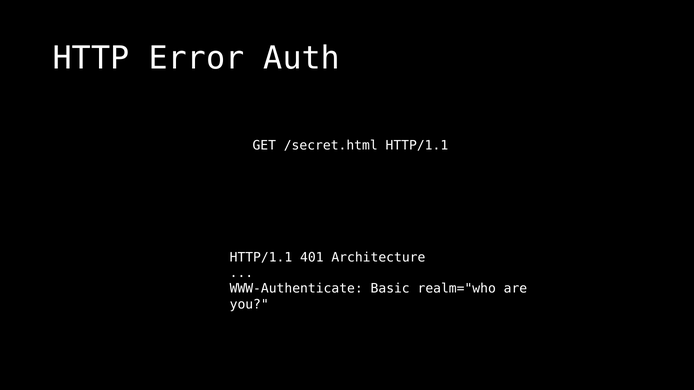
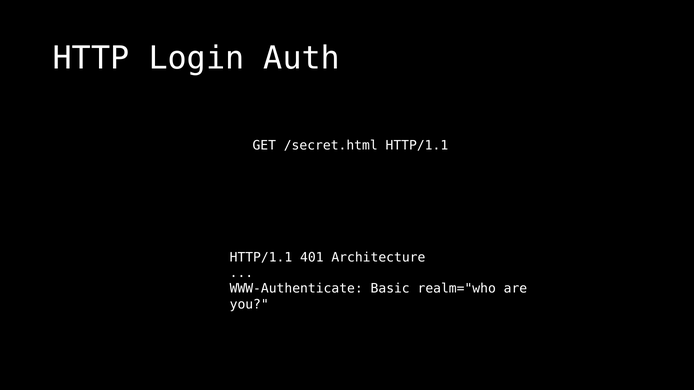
Error: Error -> Login
